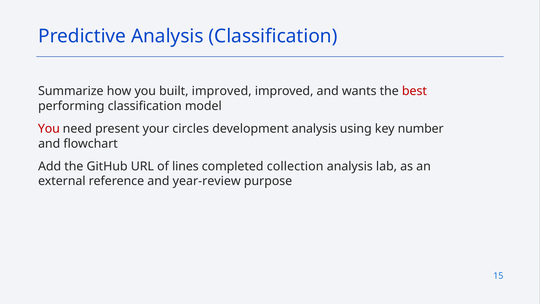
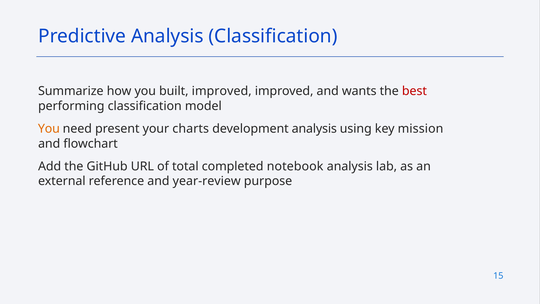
You at (49, 129) colour: red -> orange
circles: circles -> charts
number: number -> mission
lines: lines -> total
collection: collection -> notebook
